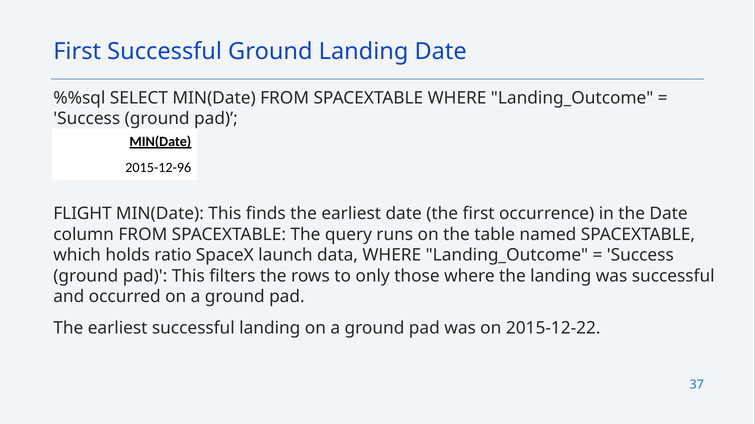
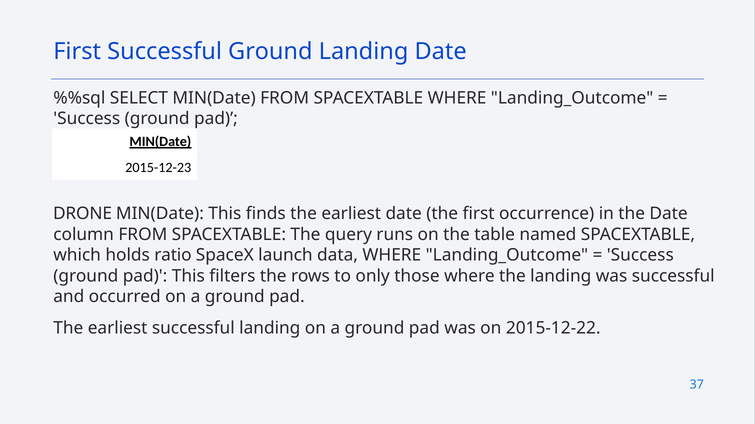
2015-12-96: 2015-12-96 -> 2015-12-23
FLIGHT: FLIGHT -> DRONE
